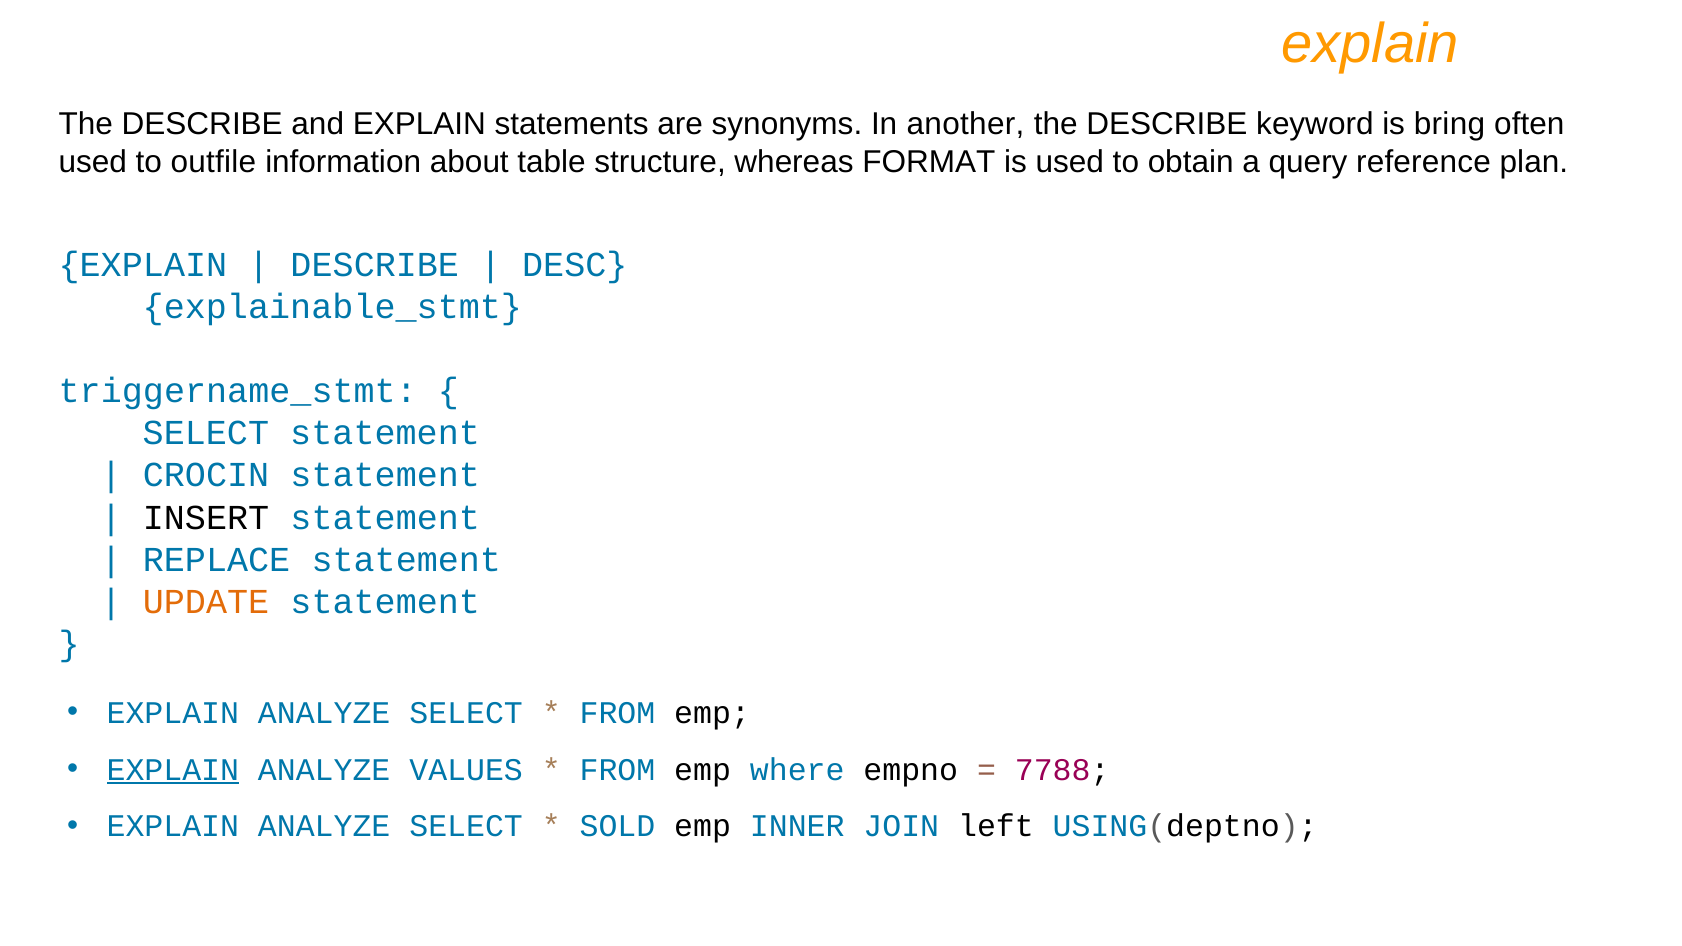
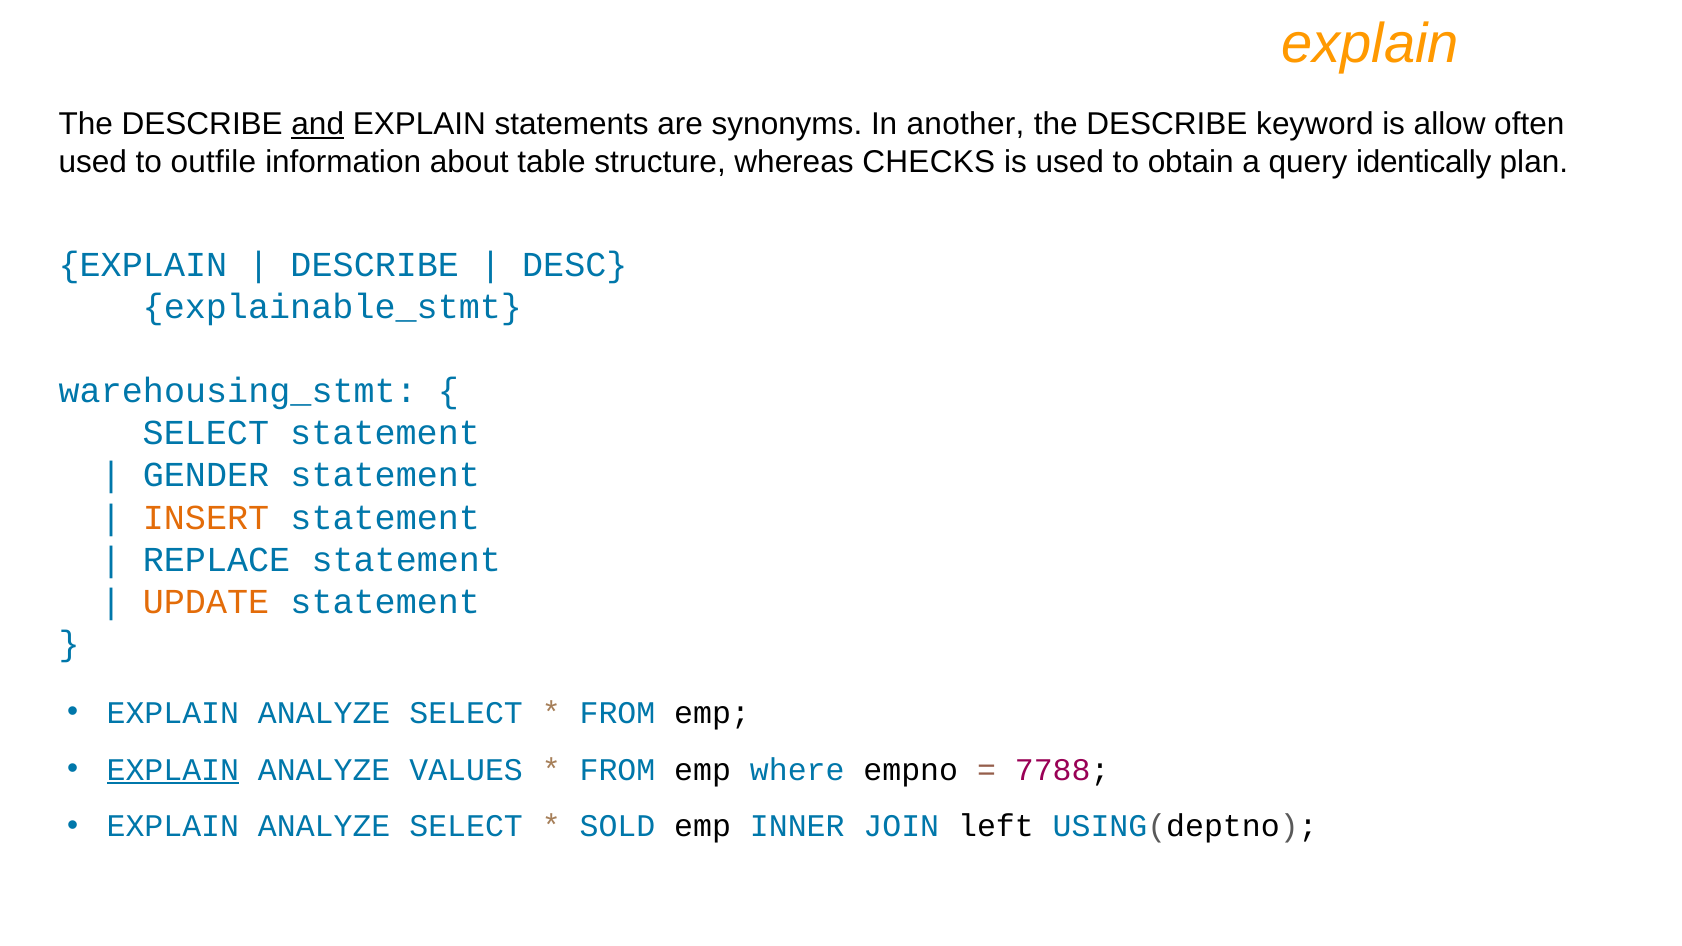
and underline: none -> present
bring: bring -> allow
FORMAT: FORMAT -> CHECKS
reference: reference -> identically
triggername_stmt: triggername_stmt -> warehousing_stmt
CROCIN: CROCIN -> GENDER
INSERT colour: black -> orange
